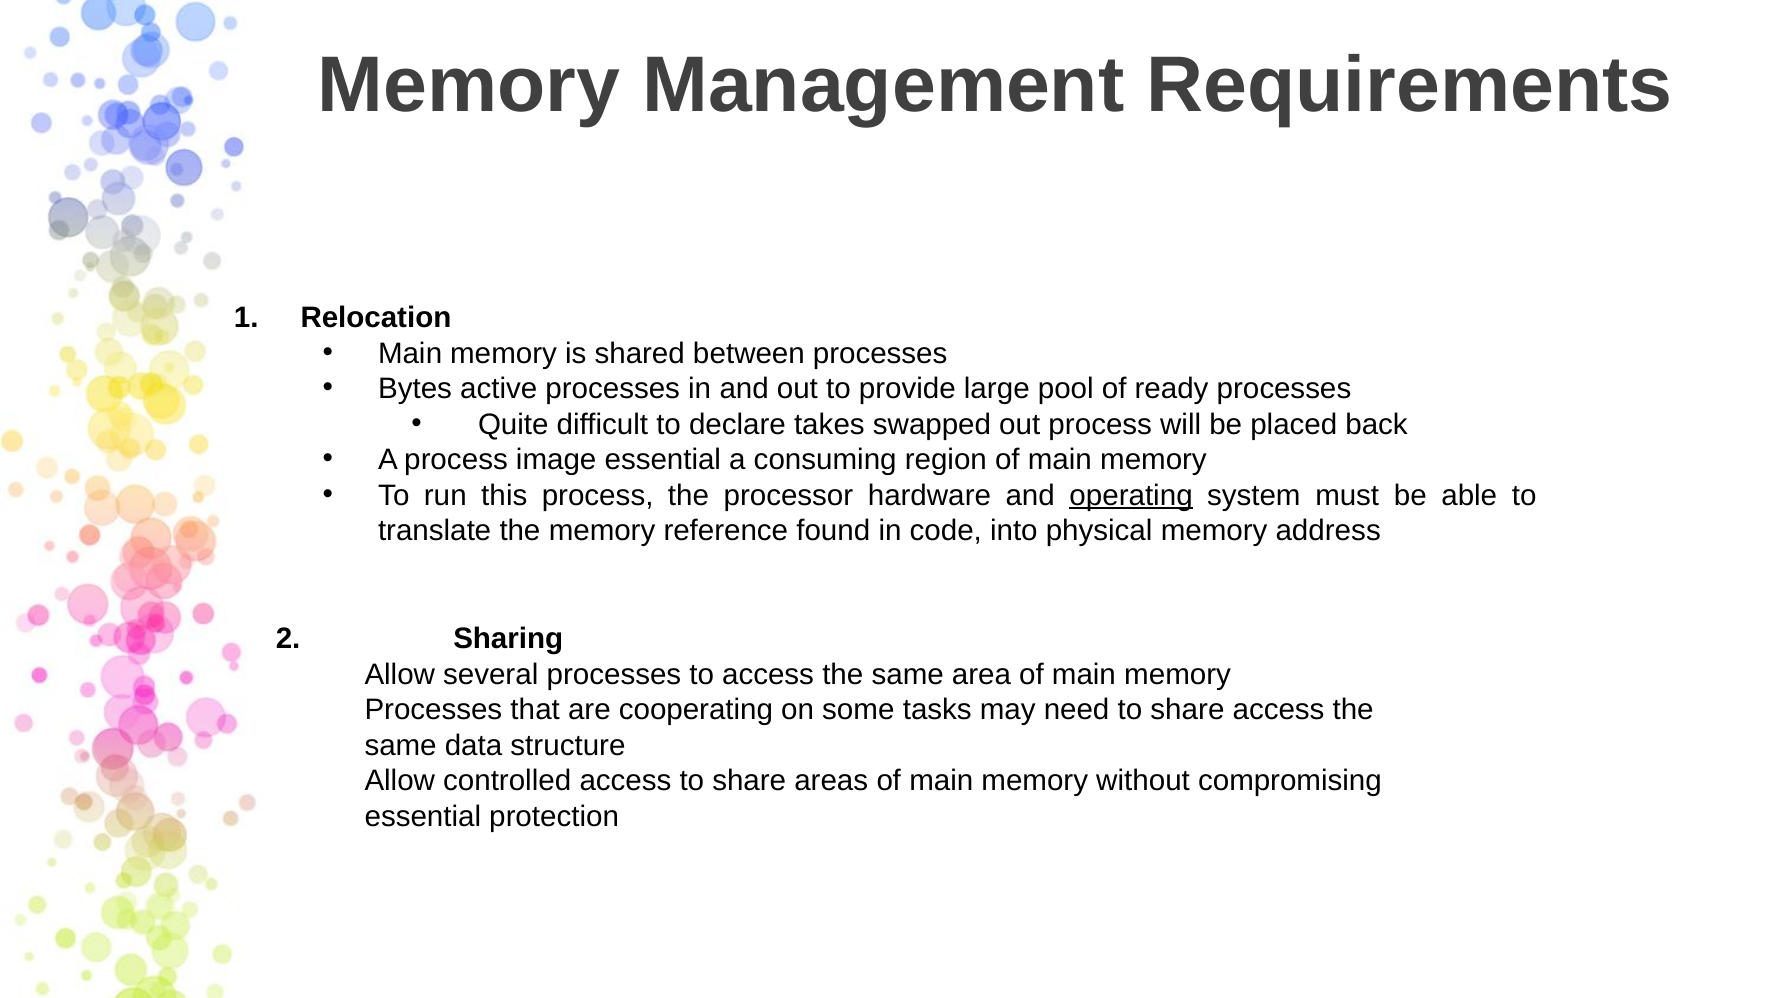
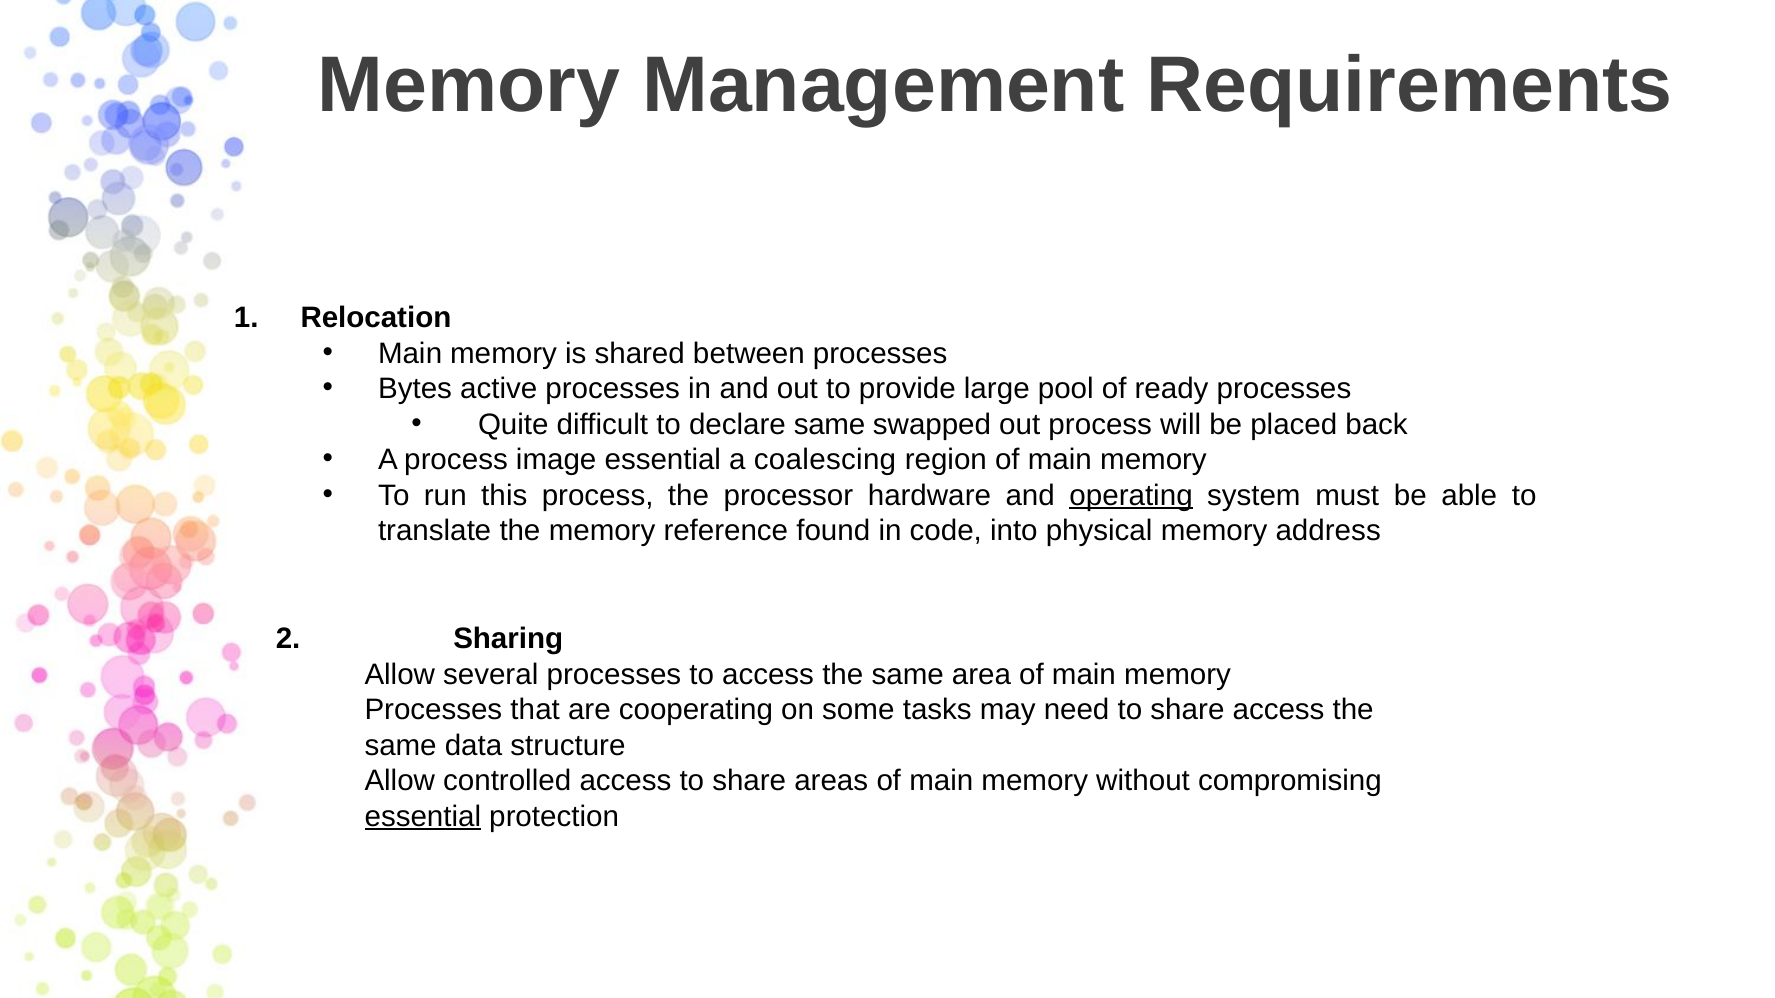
declare takes: takes -> same
consuming: consuming -> coalescing
essential at (423, 817) underline: none -> present
